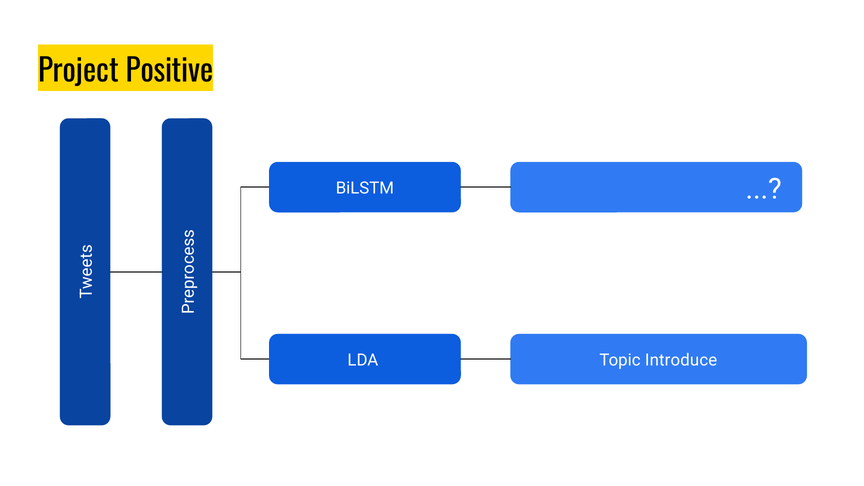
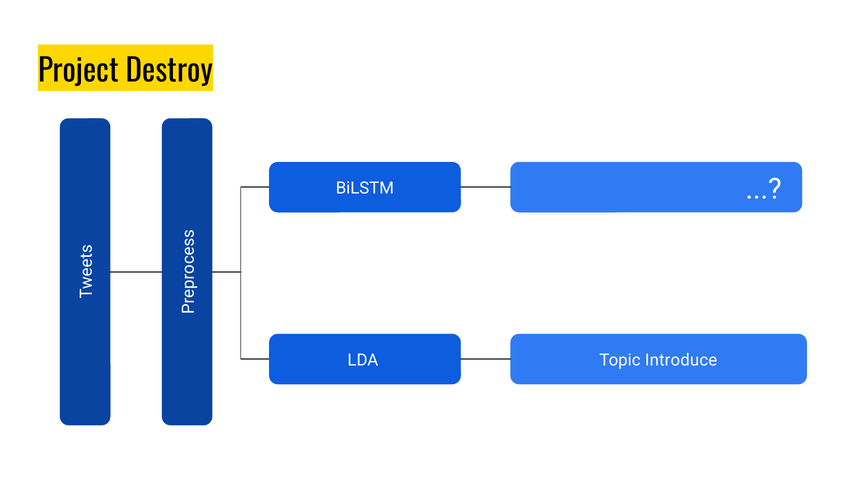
Positive: Positive -> Destroy
